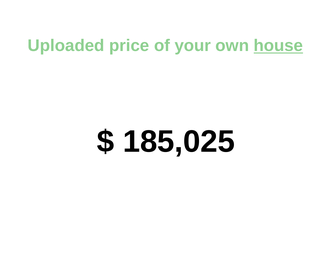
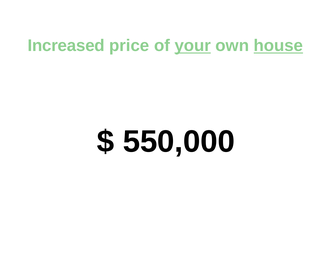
Uploaded: Uploaded -> Increased
your underline: none -> present
185,025: 185,025 -> 550,000
